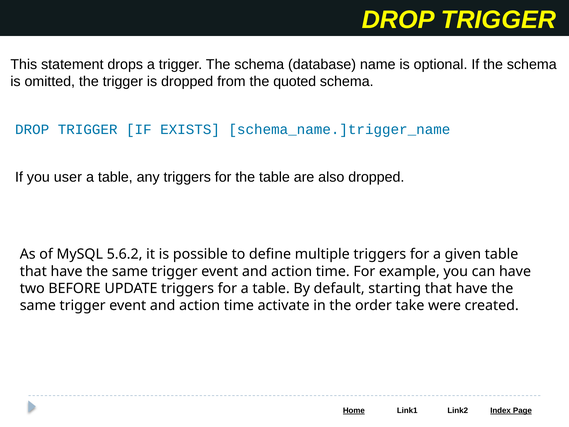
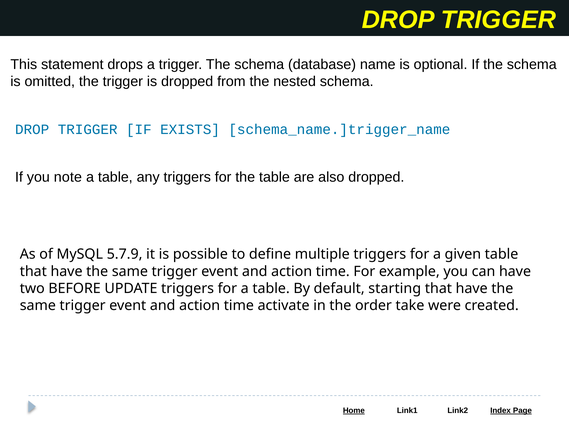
quoted: quoted -> nested
user: user -> note
5.6.2: 5.6.2 -> 5.7.9
